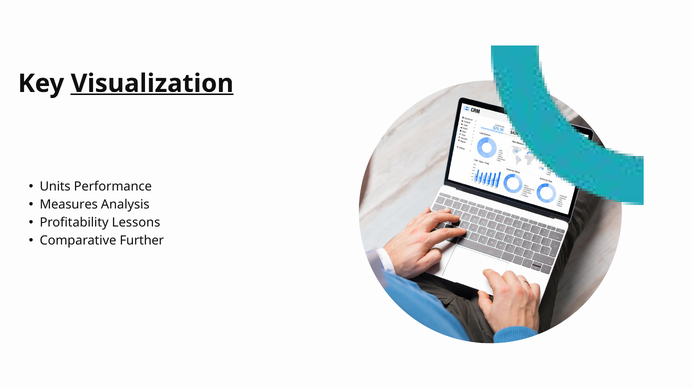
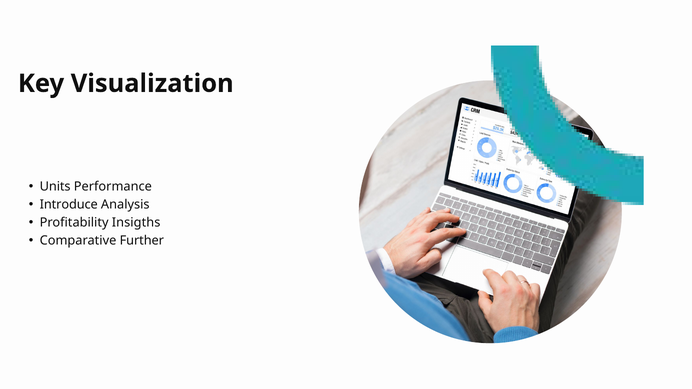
Visualization underline: present -> none
Measures: Measures -> Introduce
Lessons: Lessons -> Insigths
